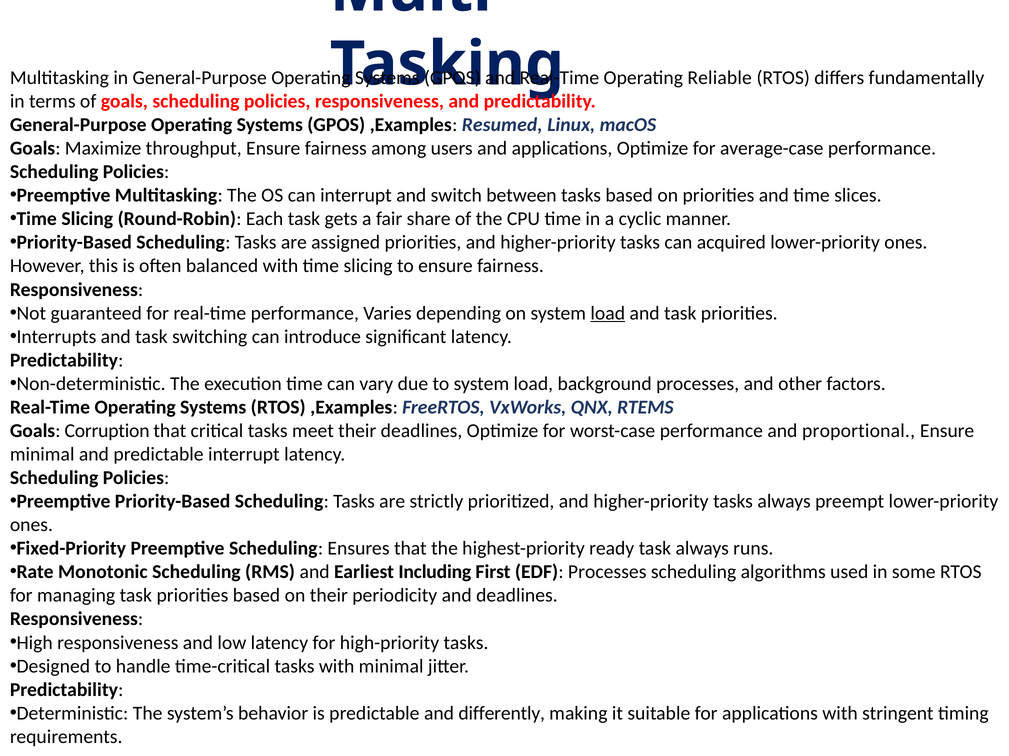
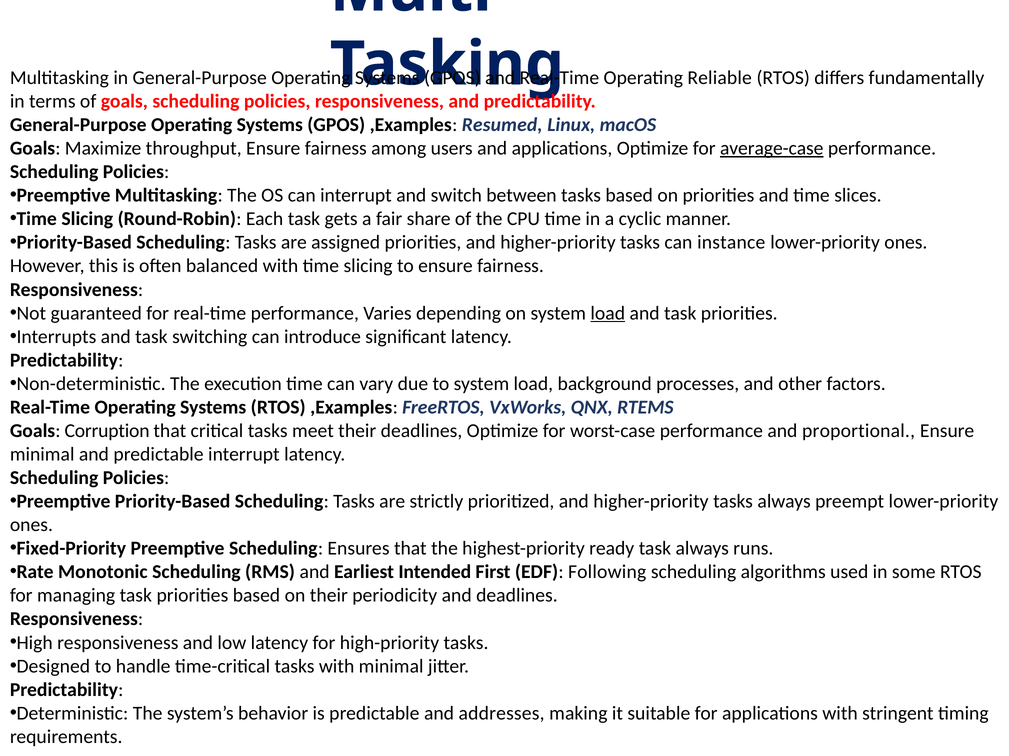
average-case underline: none -> present
acquired: acquired -> instance
Including: Including -> Intended
EDF Processes: Processes -> Following
differently: differently -> addresses
